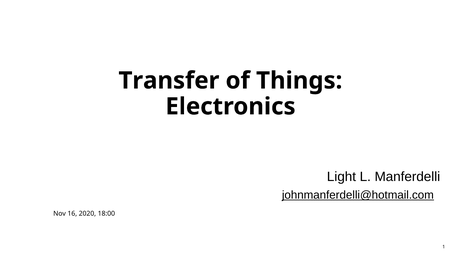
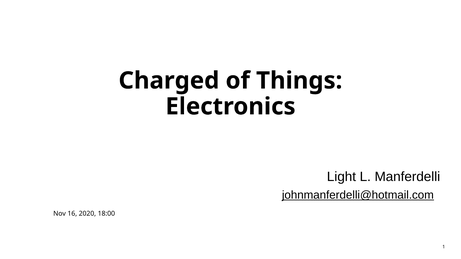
Transfer: Transfer -> Charged
